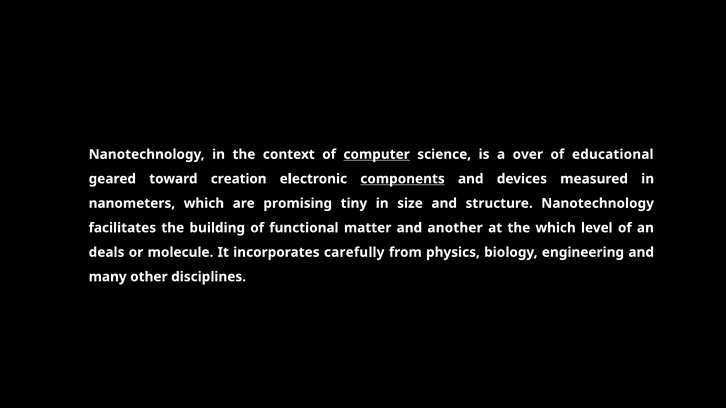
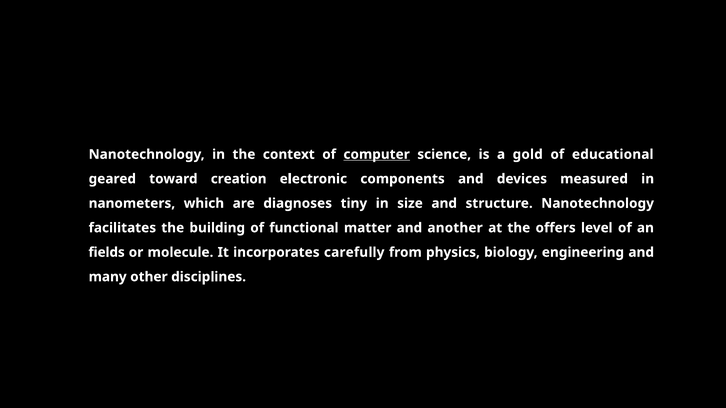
over: over -> gold
components underline: present -> none
promising: promising -> diagnoses
the which: which -> offers
deals: deals -> fields
